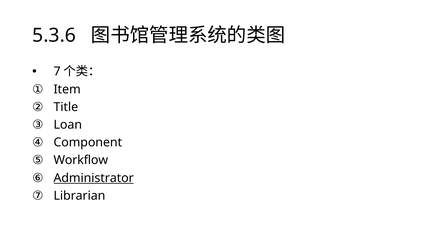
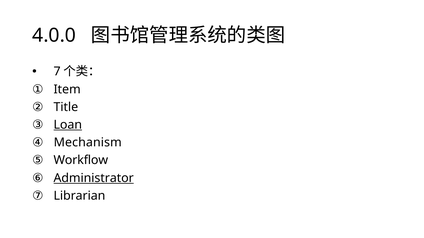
5.3.6: 5.3.6 -> 4.0.0
Loan underline: none -> present
Component: Component -> Mechanism
